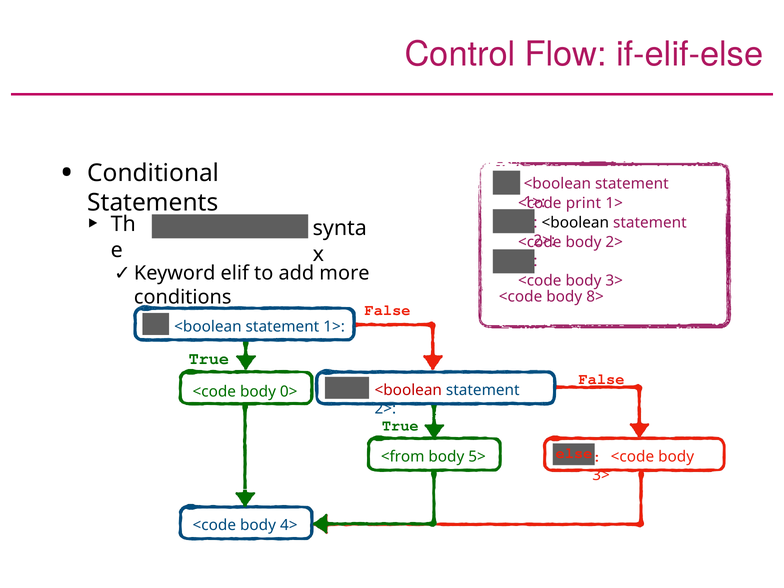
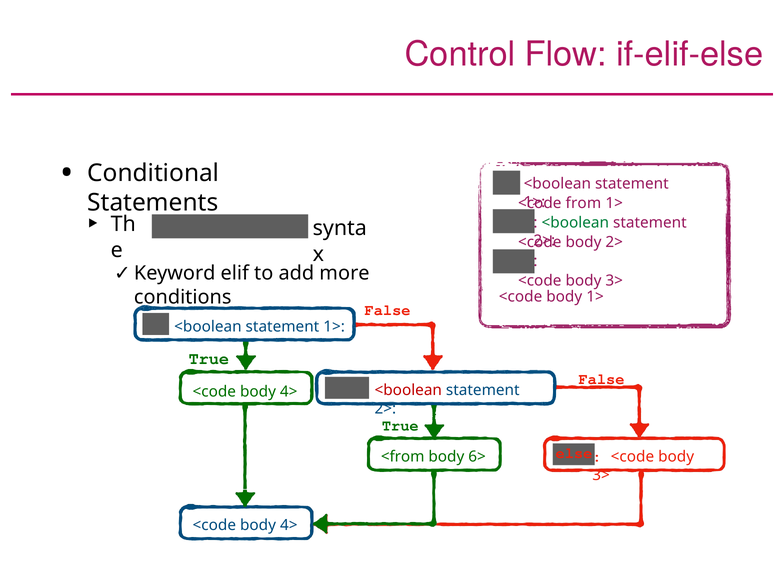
print: print -> from
<boolean at (575, 222) colour: black -> green
body 8>: 8> -> 1>
0> at (289, 392): 0> -> 4>
5>: 5> -> 6>
